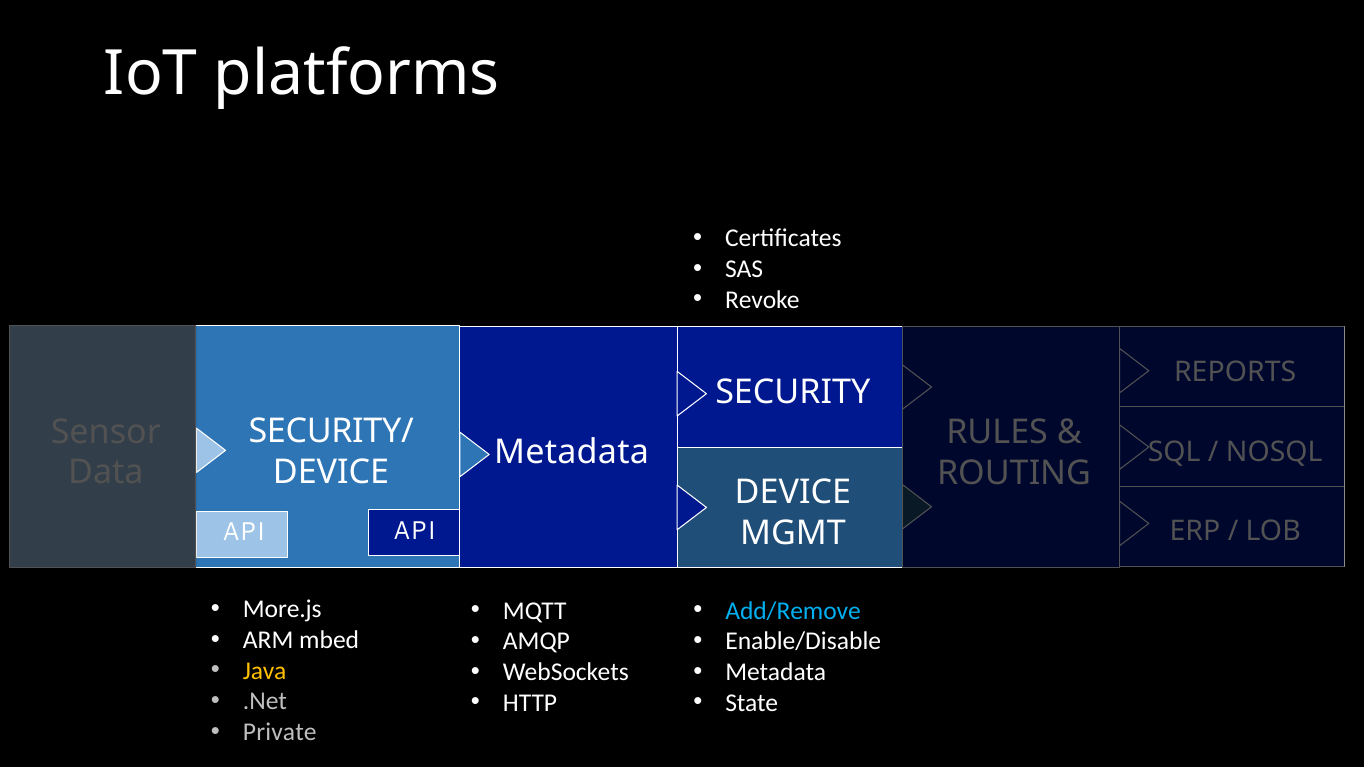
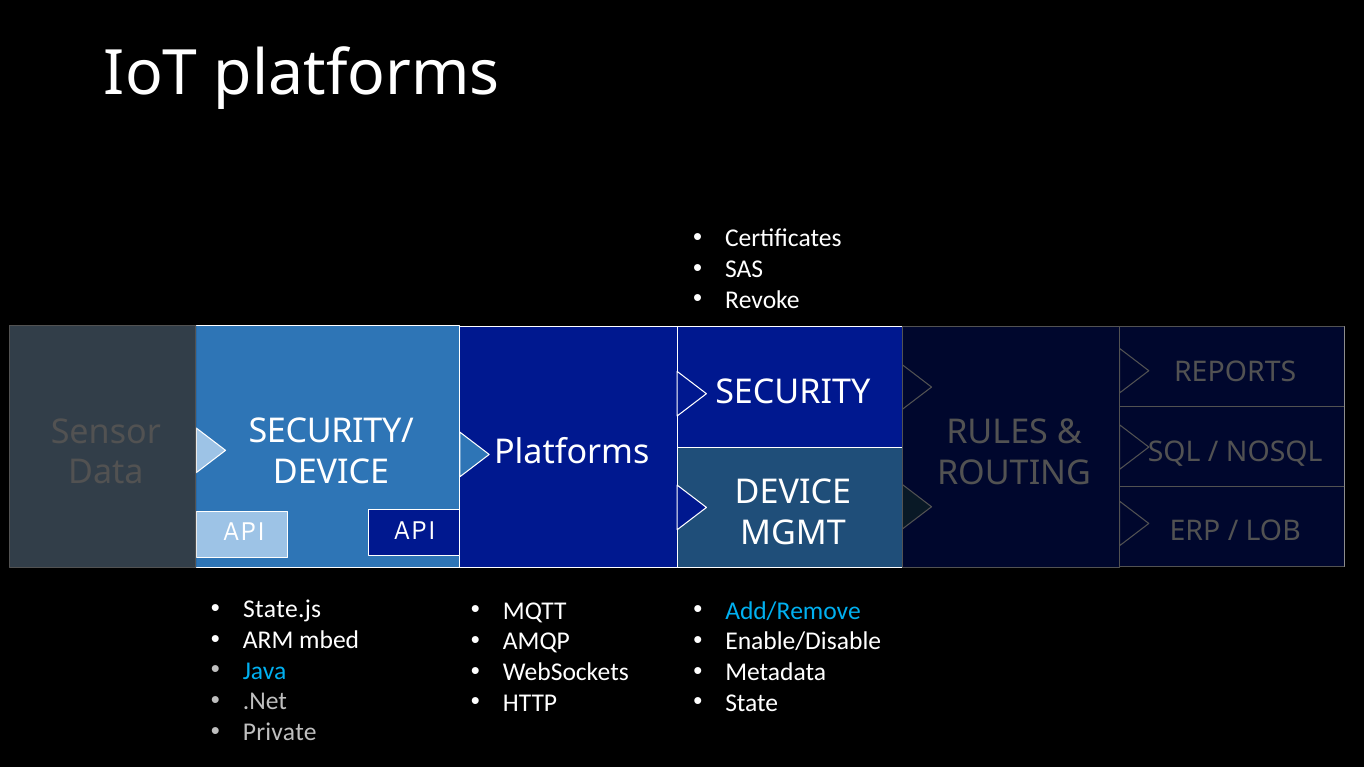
Metadata at (572, 452): Metadata -> Platforms
More.js: More.js -> State.js
Java colour: yellow -> light blue
